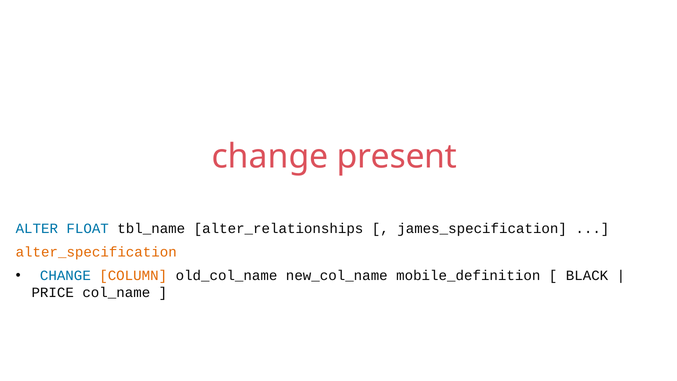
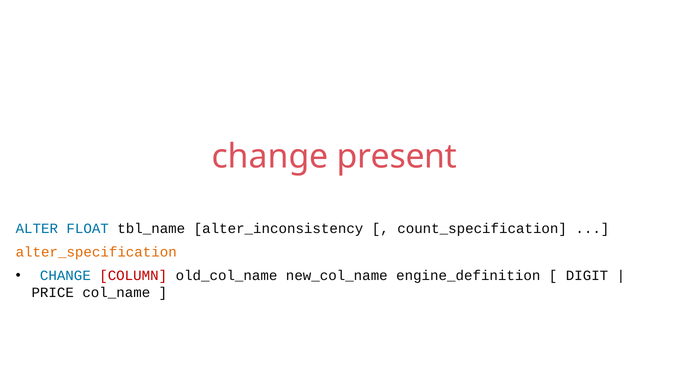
alter_relationships: alter_relationships -> alter_inconsistency
james_specification: james_specification -> count_specification
COLUMN colour: orange -> red
mobile_definition: mobile_definition -> engine_definition
BLACK: BLACK -> DIGIT
